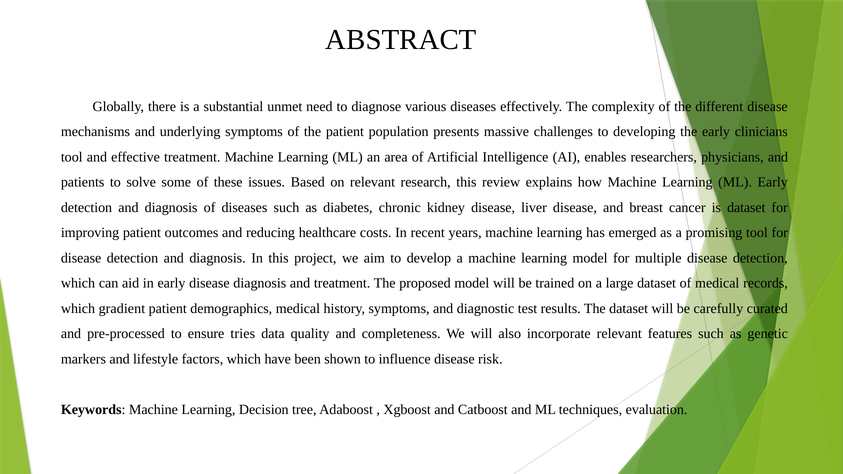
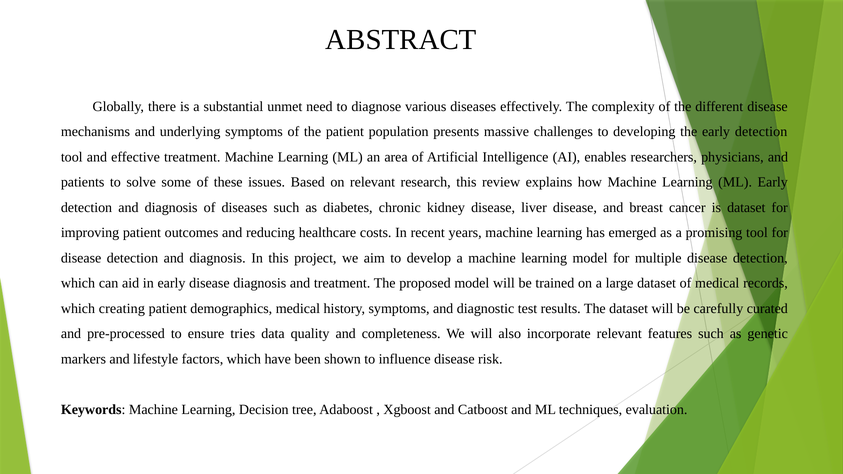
the early clinicians: clinicians -> detection
gradient: gradient -> creating
